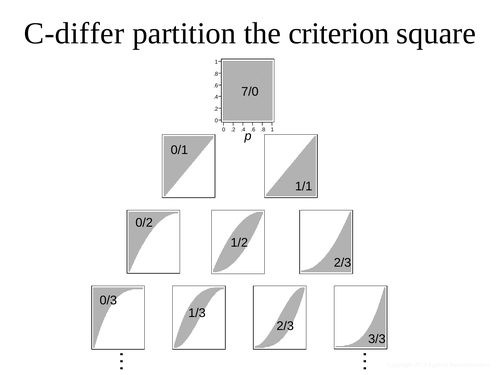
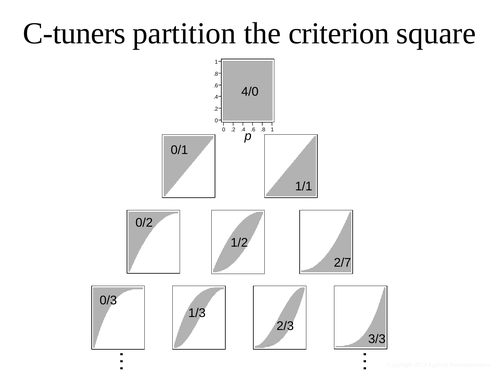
C-differ: C-differ -> C-tuners
7/0: 7/0 -> 4/0
2/3 at (343, 263): 2/3 -> 2/7
